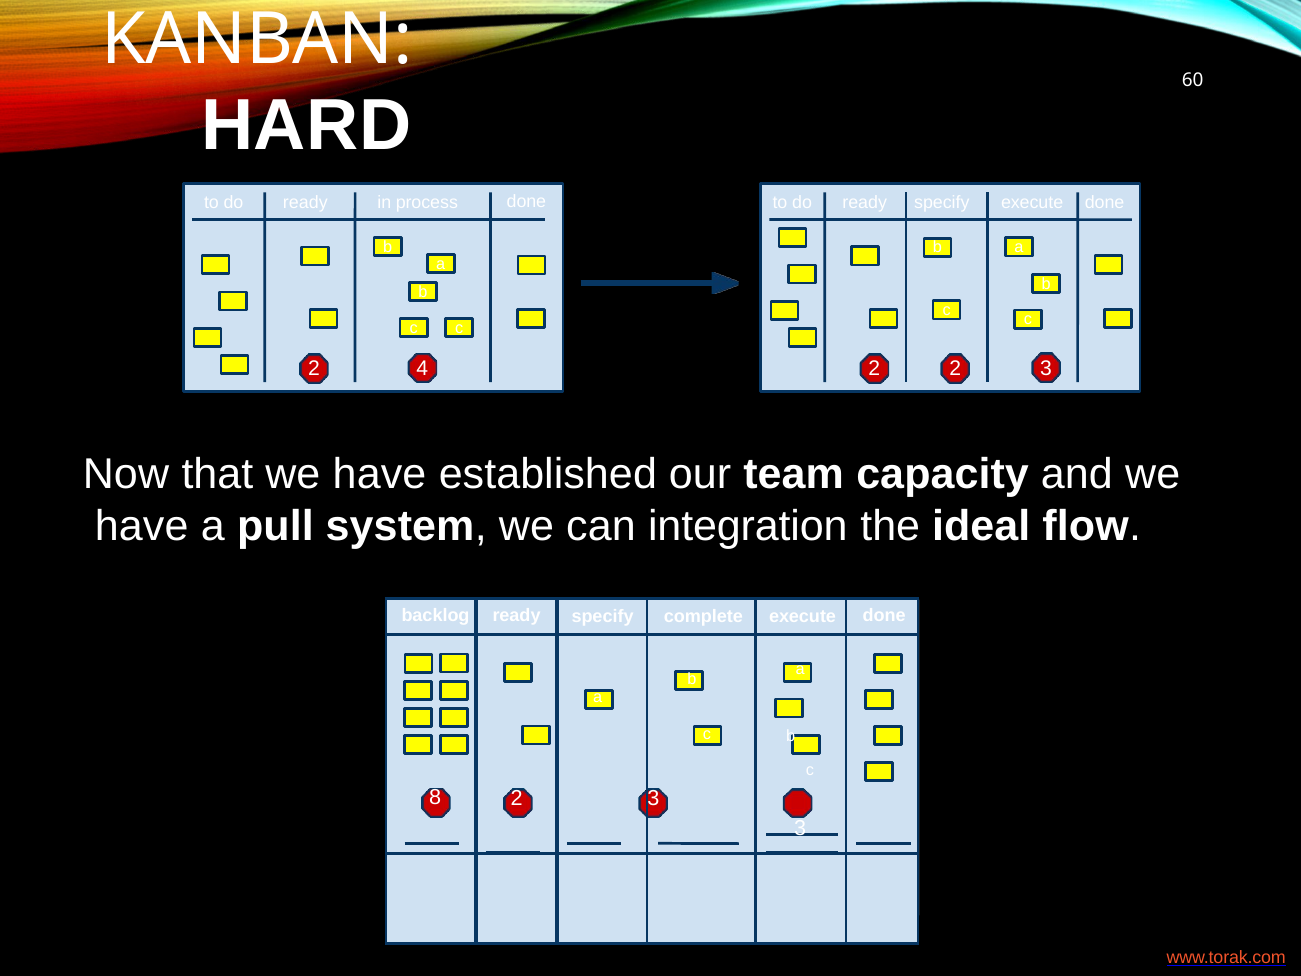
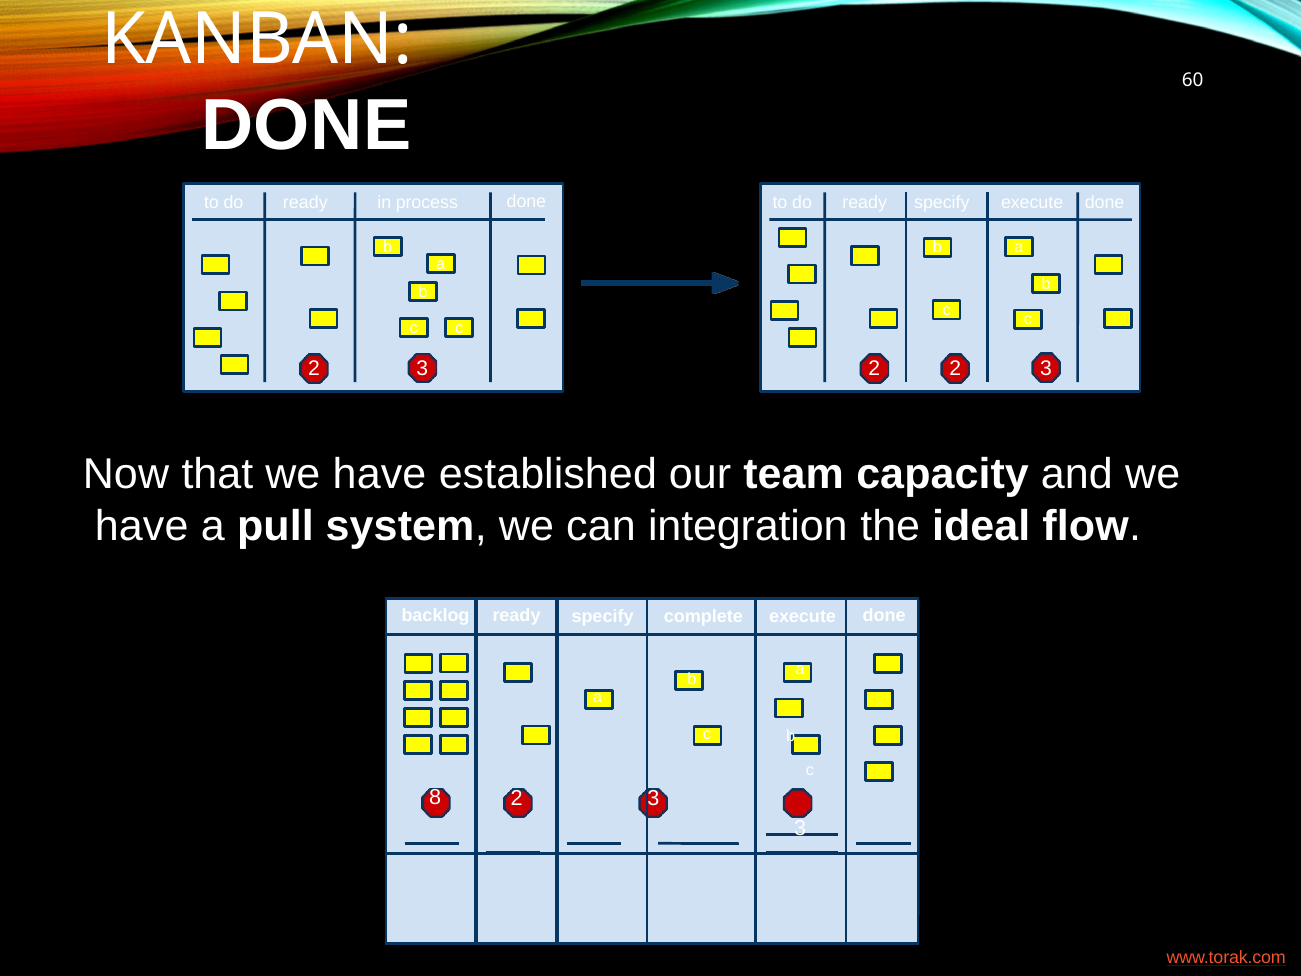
HARD at (306, 126): HARD -> DONE
4 at (422, 368): 4 -> 3
